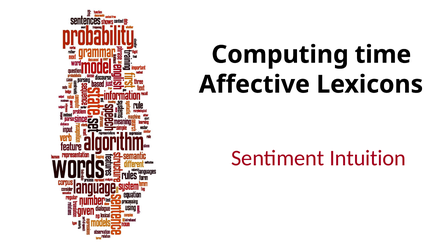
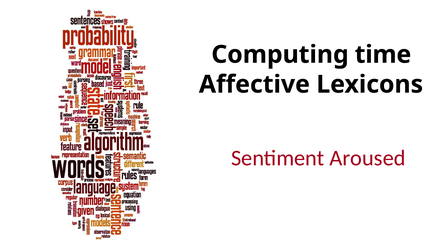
Intuition: Intuition -> Aroused
